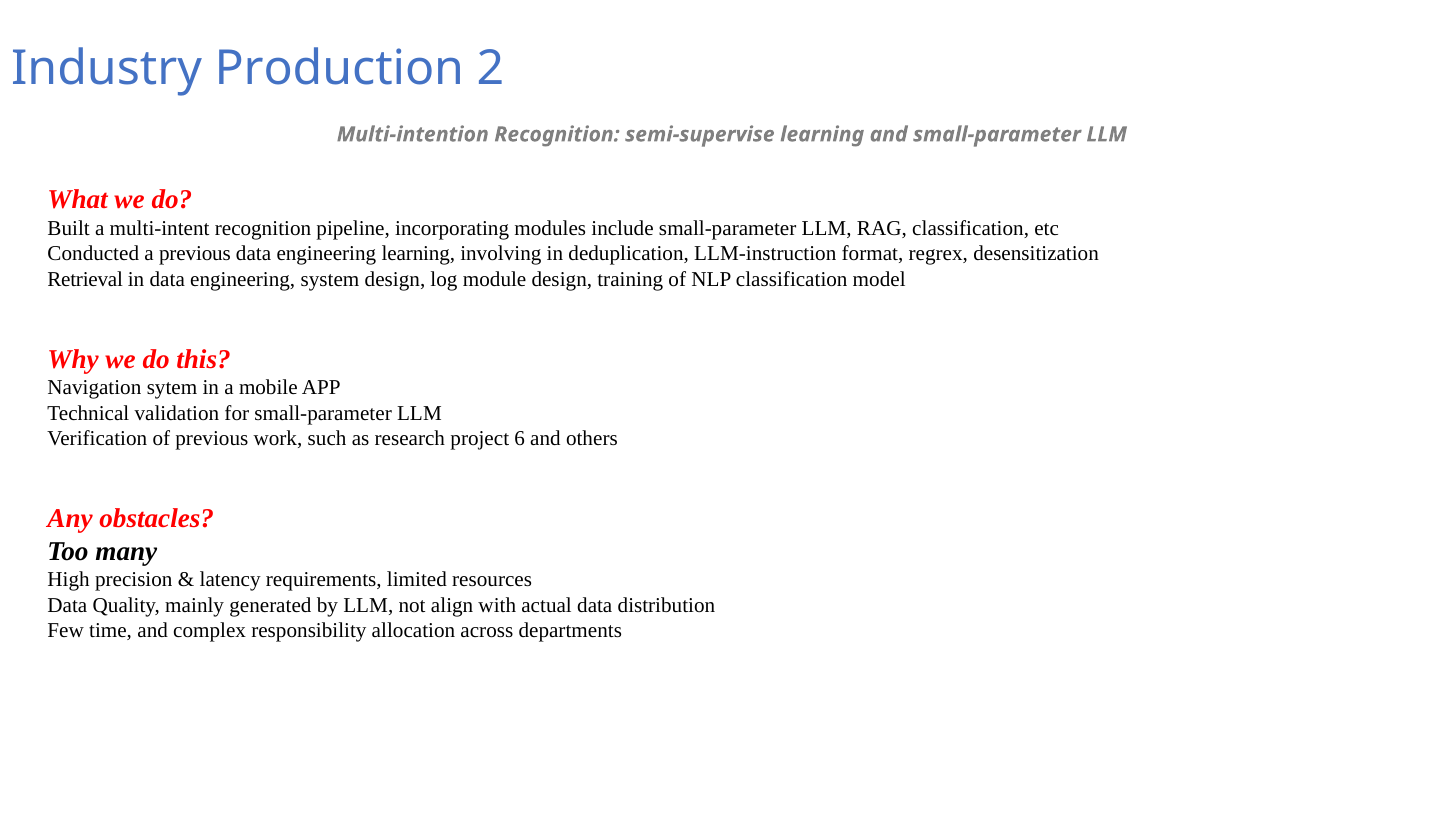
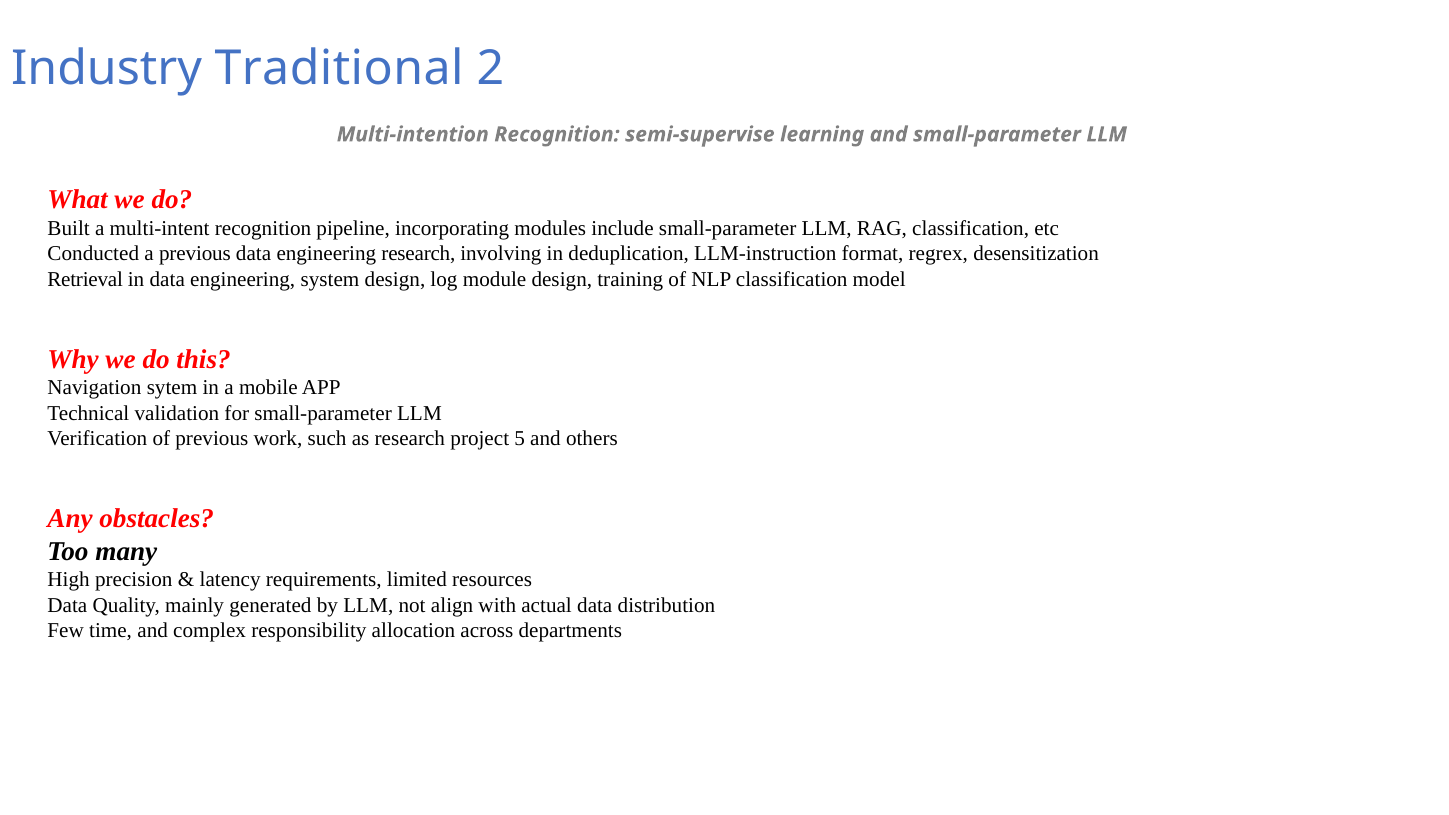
Production: Production -> Traditional
engineering learning: learning -> research
6: 6 -> 5
